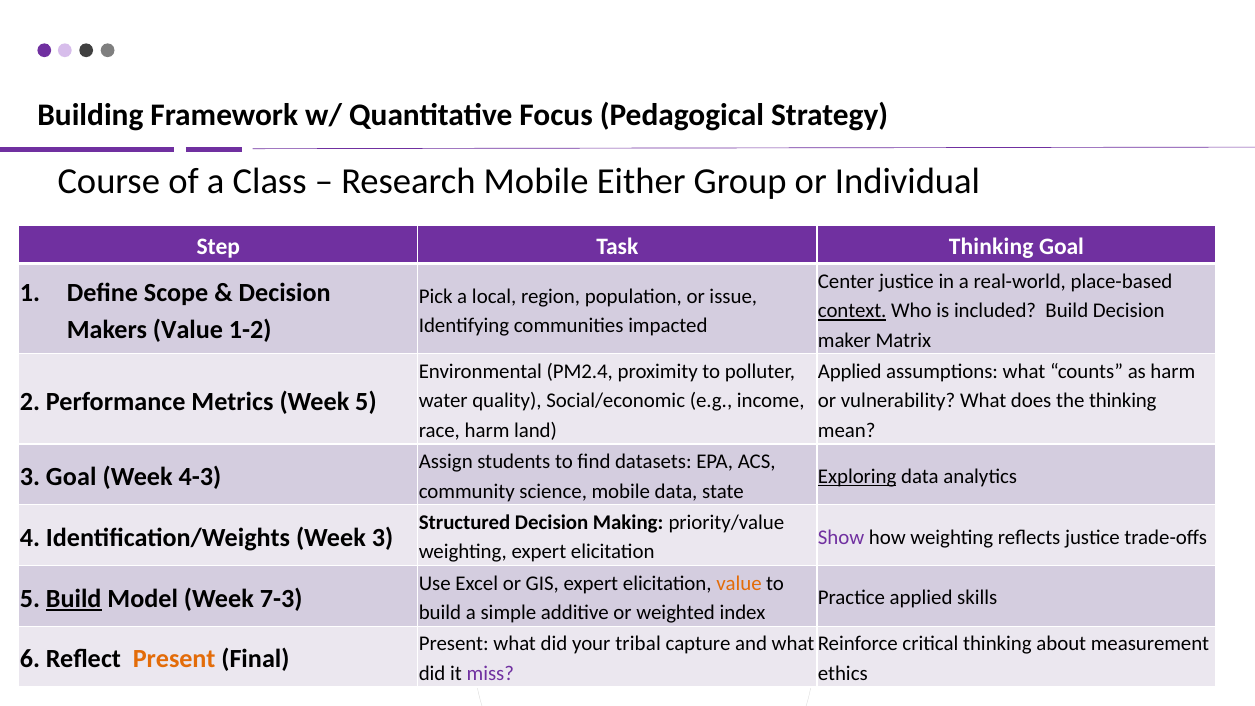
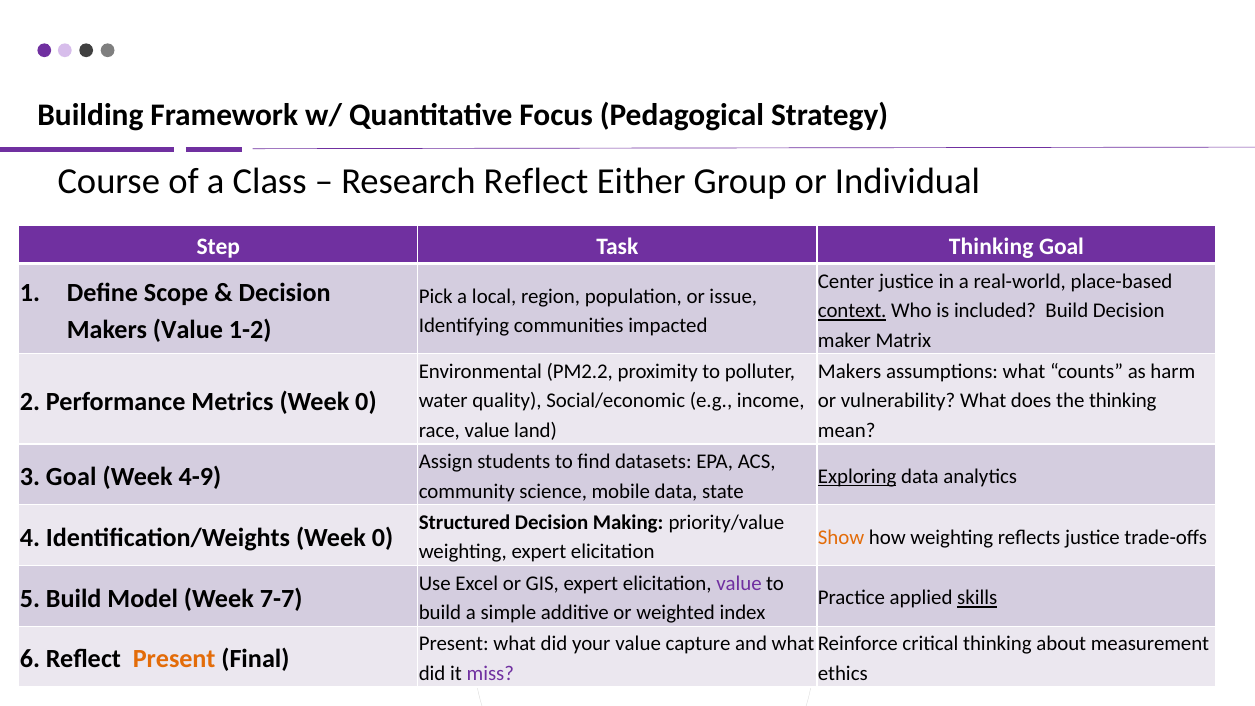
Research Mobile: Mobile -> Reflect
PM2.4: PM2.4 -> PM2.2
Applied at (850, 372): Applied -> Makers
Metrics Week 5: 5 -> 0
race harm: harm -> value
4-3: 4-3 -> 4-9
Identification/Weights Week 3: 3 -> 0
Show colour: purple -> orange
value at (739, 583) colour: orange -> purple
Build at (74, 599) underline: present -> none
7-3: 7-3 -> 7-7
skills underline: none -> present
your tribal: tribal -> value
